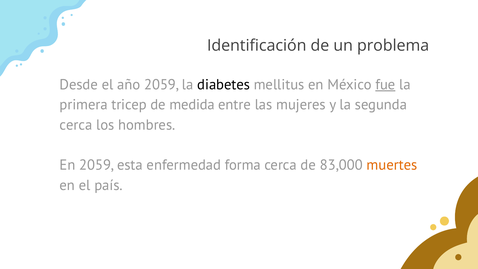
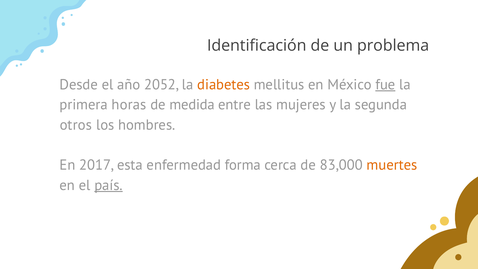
año 2059: 2059 -> 2052
diabetes colour: black -> orange
tricep: tricep -> horas
cerca at (76, 125): cerca -> otros
En 2059: 2059 -> 2017
país underline: none -> present
